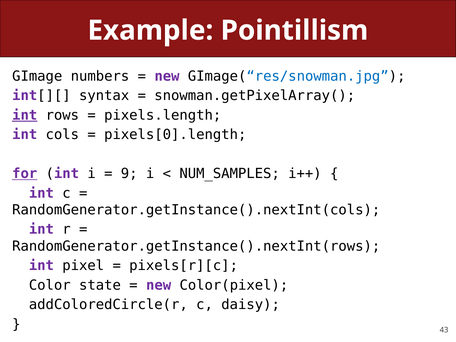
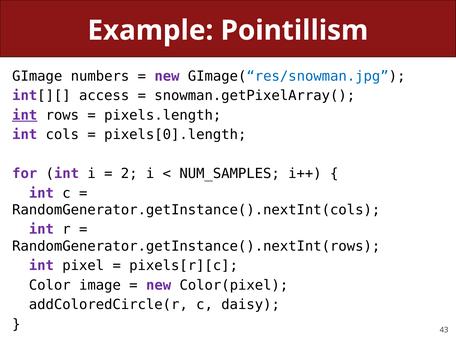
syntax: syntax -> access
for underline: present -> none
9: 9 -> 2
state: state -> image
